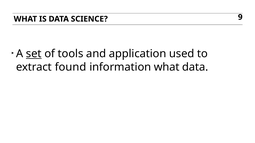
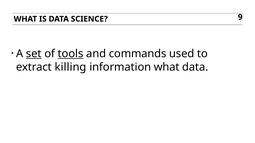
tools underline: none -> present
application: application -> commands
found: found -> killing
